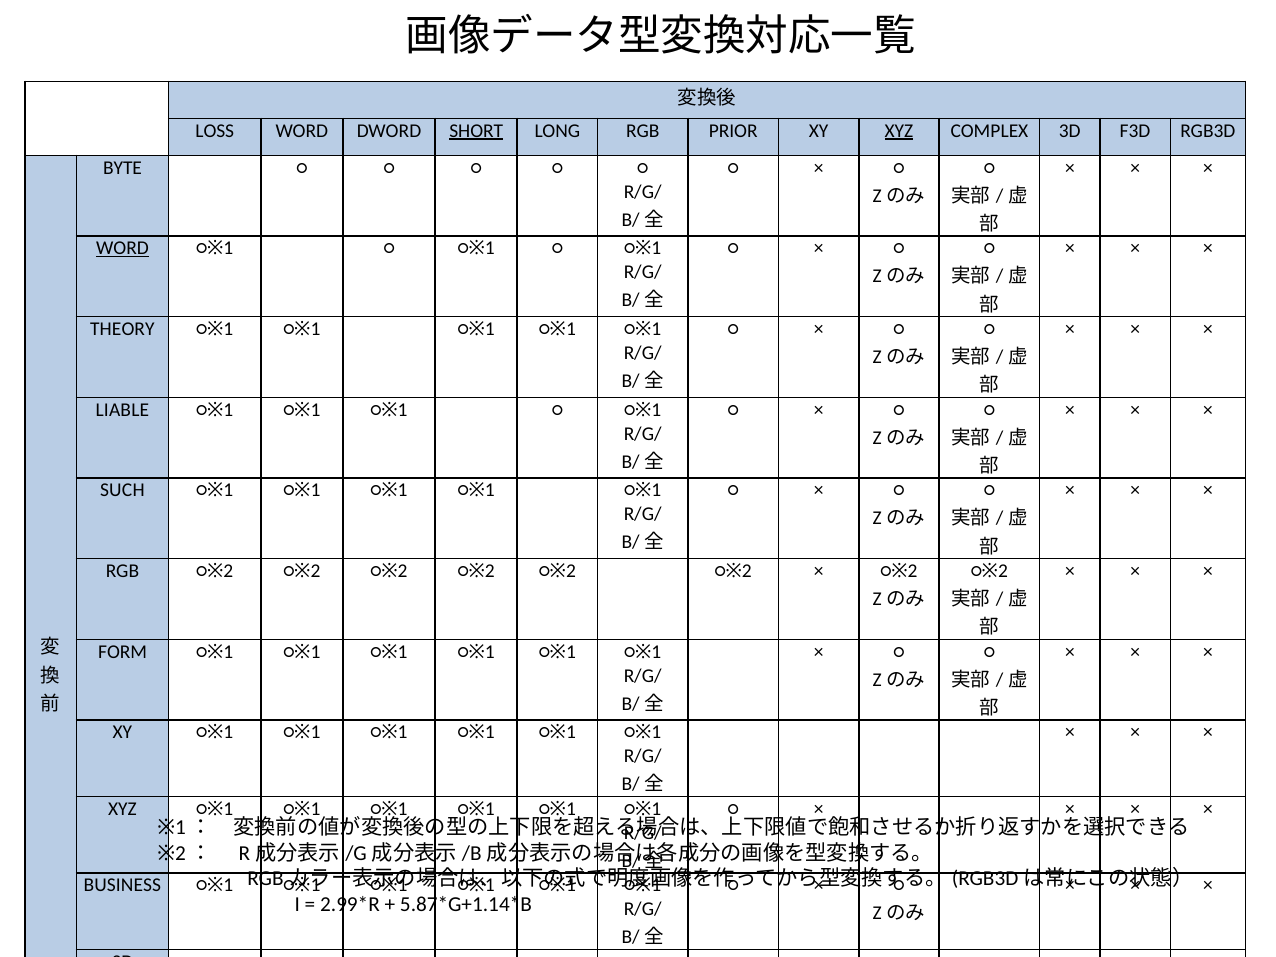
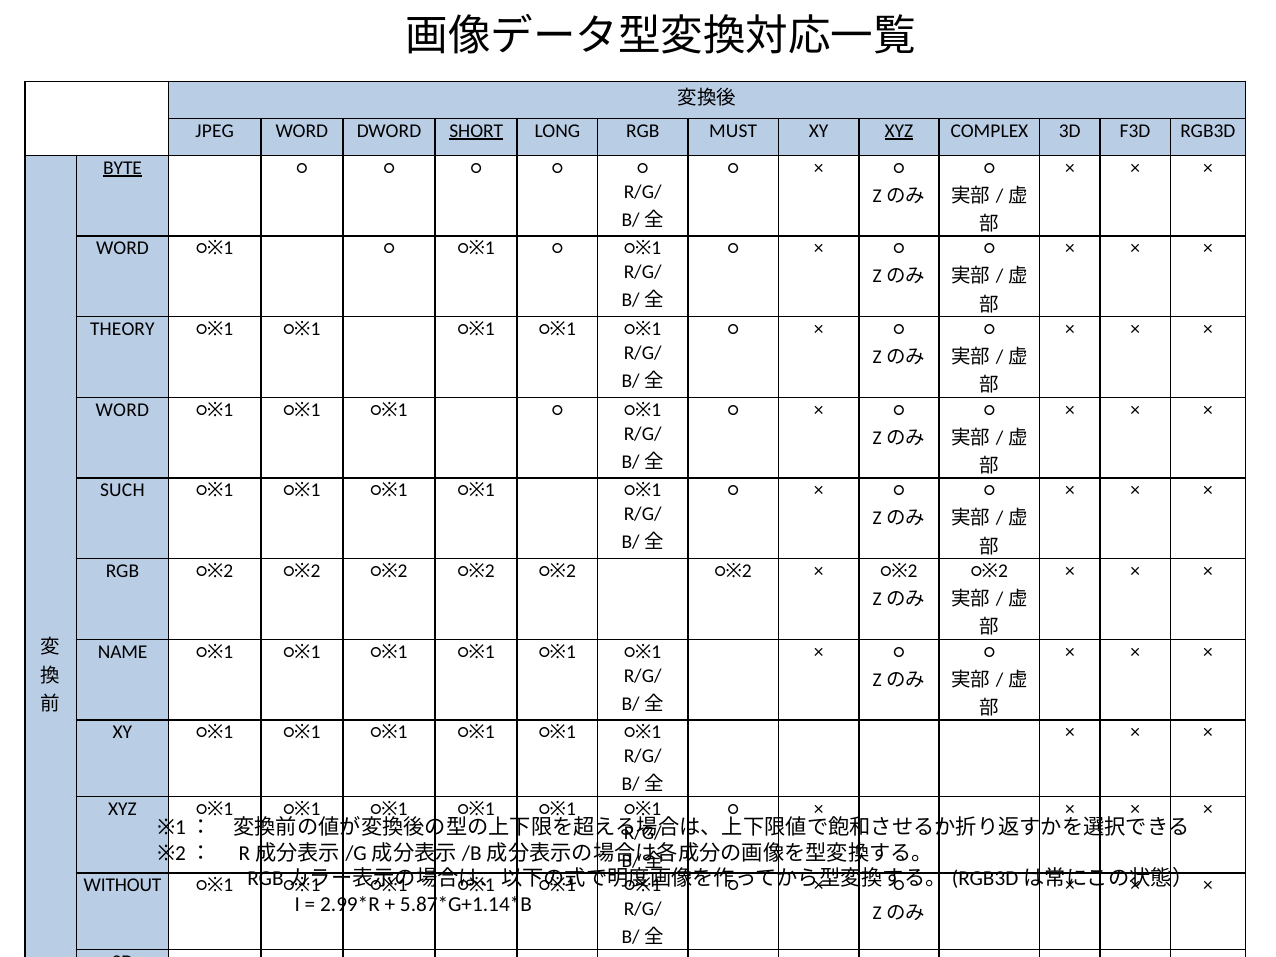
LOSS: LOSS -> JPEG
PRIOR: PRIOR -> MUST
BYTE underline: none -> present
WORD at (122, 248) underline: present -> none
LIABLE at (122, 410): LIABLE -> WORD
FORM: FORM -> NAME
BUSINESS: BUSINESS -> WITHOUT
